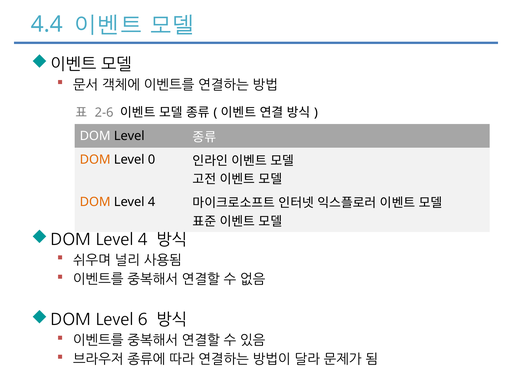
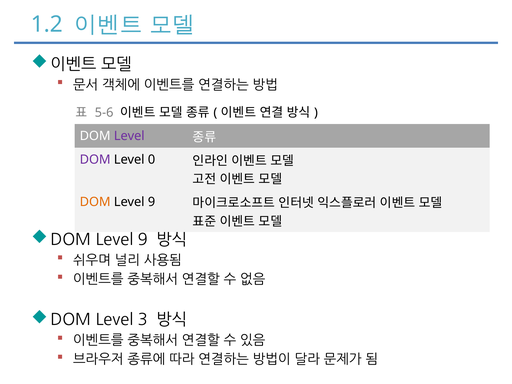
4.4: 4.4 -> 1.2
2-6: 2-6 -> 5-6
Level at (129, 136) colour: black -> purple
DOM at (95, 160) colour: orange -> purple
4 at (152, 202): 4 -> 9
4 at (143, 240): 4 -> 9
6: 6 -> 3
